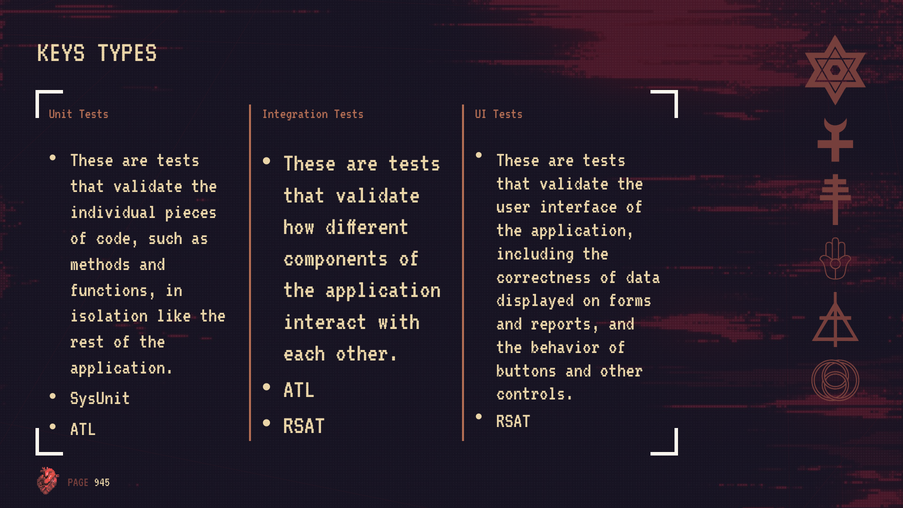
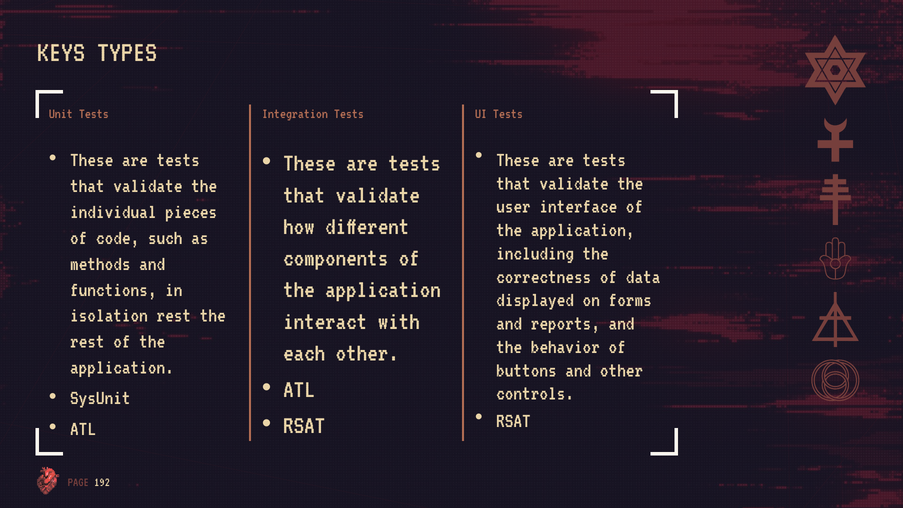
isolation like: like -> rest
945: 945 -> 192
